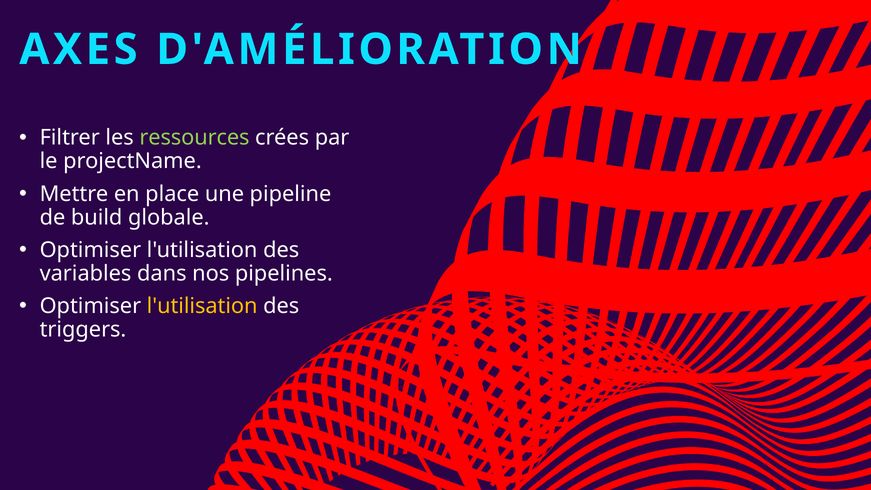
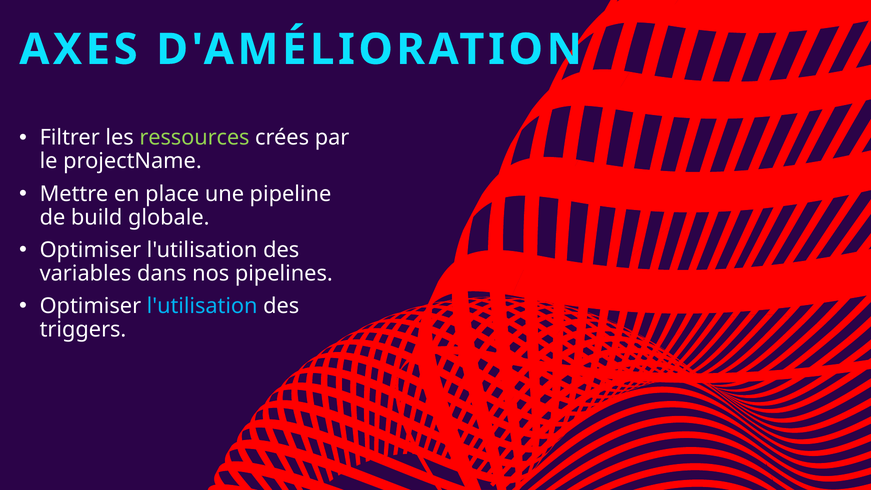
l'utilisation at (202, 306) colour: yellow -> light blue
